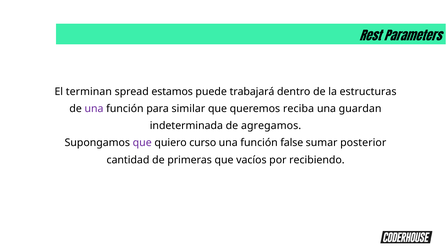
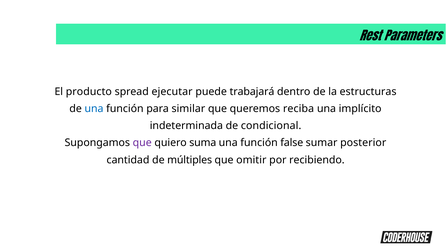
terminan: terminan -> producto
estamos: estamos -> ejecutar
una at (94, 109) colour: purple -> blue
guardan: guardan -> implícito
agregamos: agregamos -> condicional
curso: curso -> suma
primeras: primeras -> múltiples
vacíos: vacíos -> omitir
